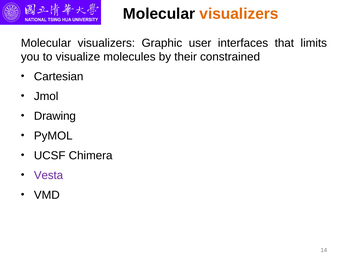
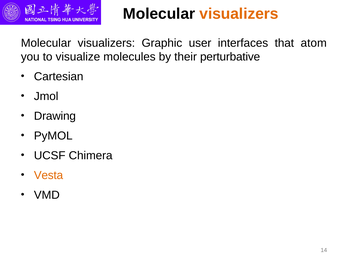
limits: limits -> atom
constrained: constrained -> perturbative
Vesta colour: purple -> orange
